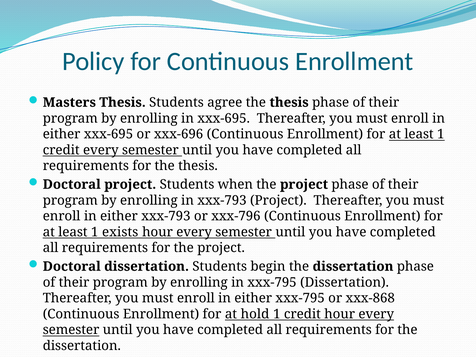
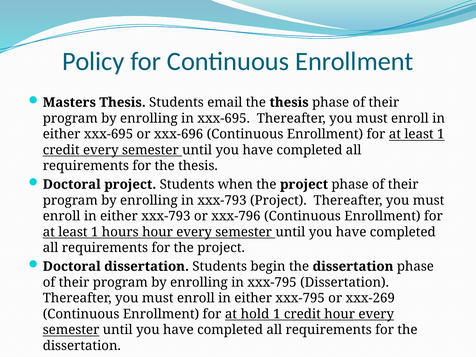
agree: agree -> email
exists: exists -> hours
xxx-868: xxx-868 -> xxx-269
